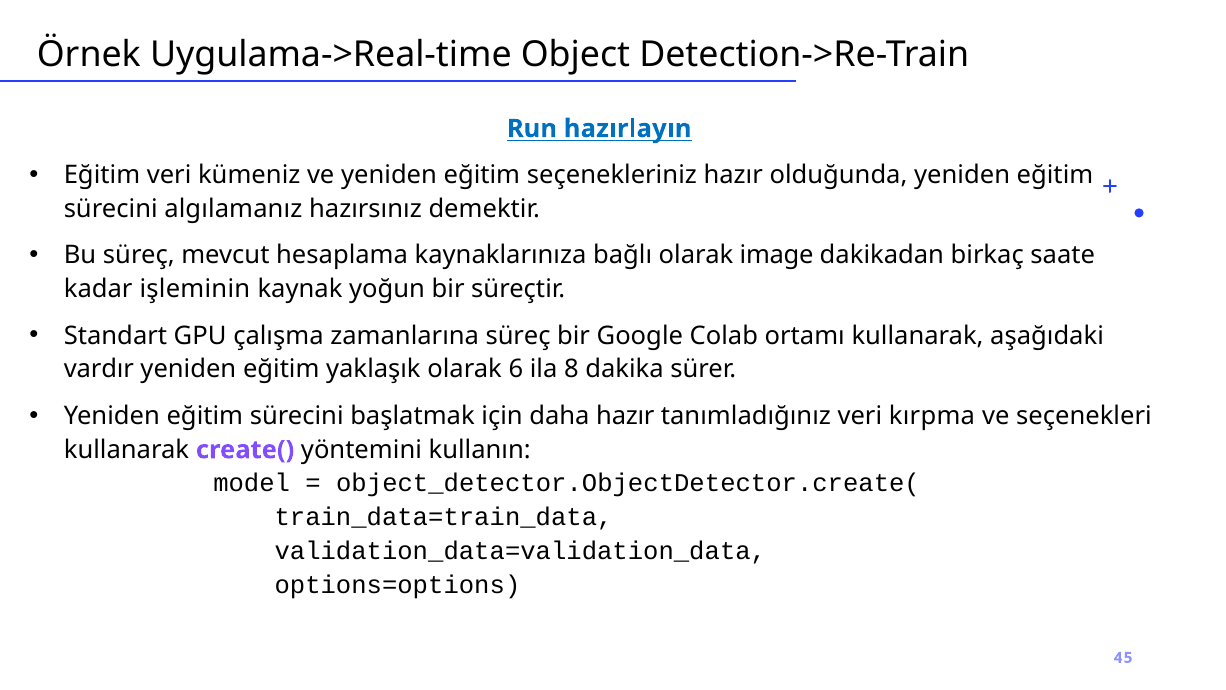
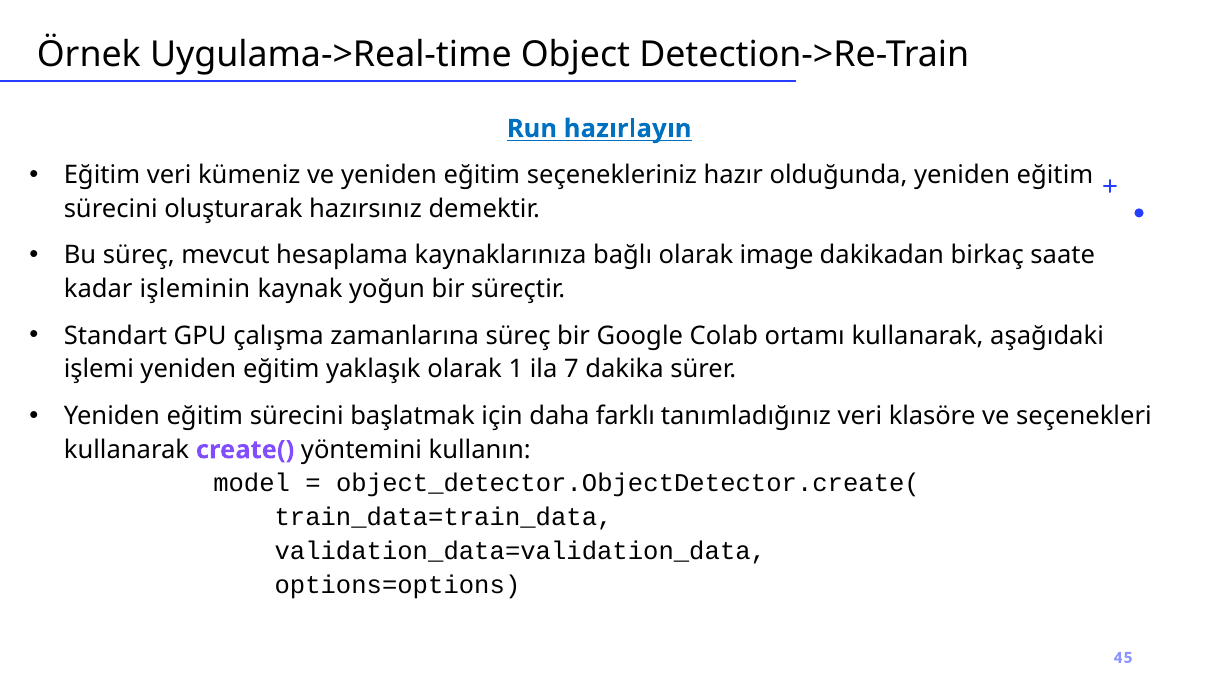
algılamanız: algılamanız -> oluşturarak
vardır: vardır -> işlemi
6: 6 -> 1
8: 8 -> 7
daha hazır: hazır -> farklı
kırpma: kırpma -> klasöre
